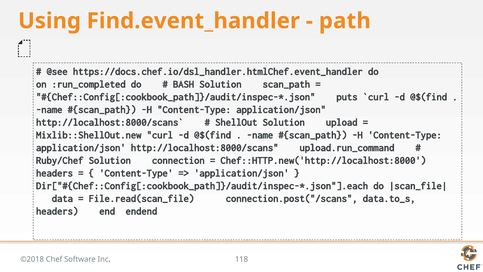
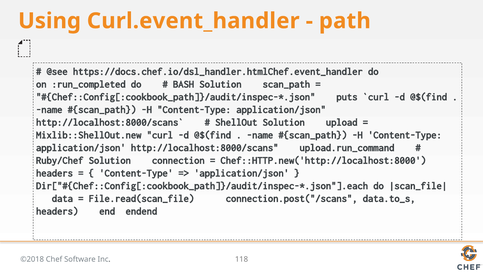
Find.event_handler: Find.event_handler -> Curl.event_handler
